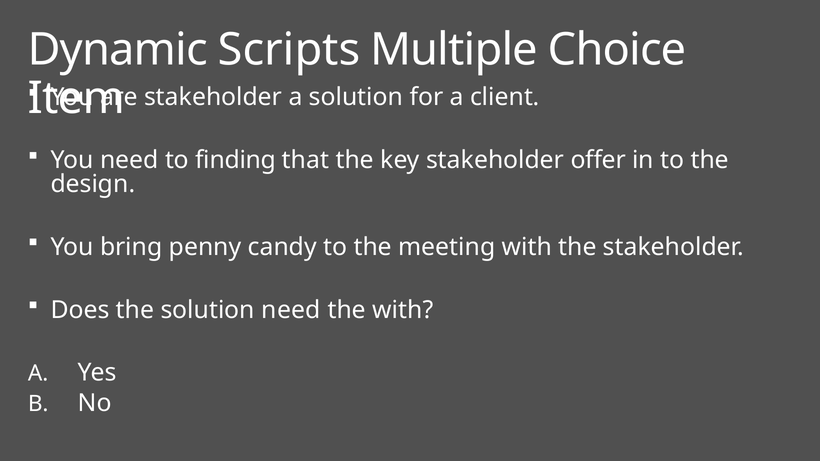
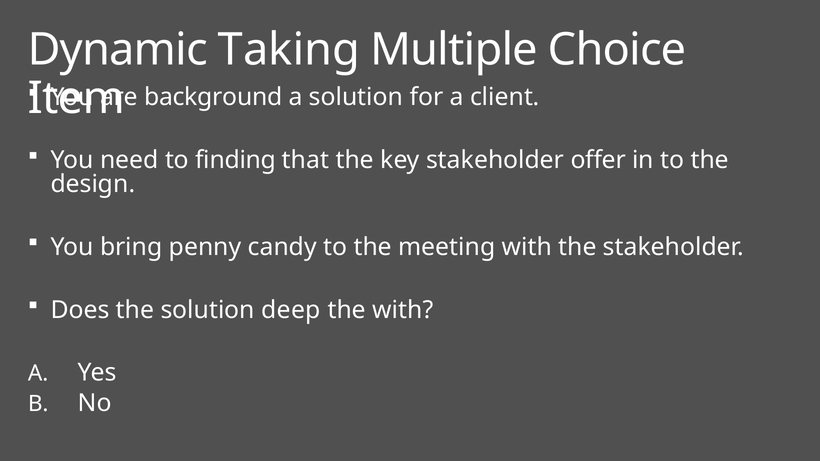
Scripts: Scripts -> Taking
stakeholder at (213, 97): stakeholder -> background
solution need: need -> deep
